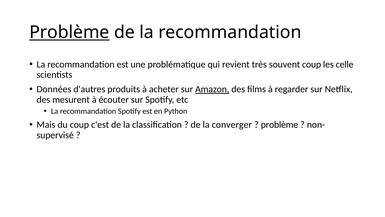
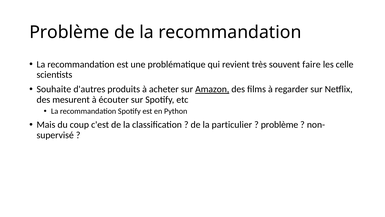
Problème at (69, 32) underline: present -> none
souvent coup: coup -> faire
Données: Données -> Souhaite
converger: converger -> particulier
